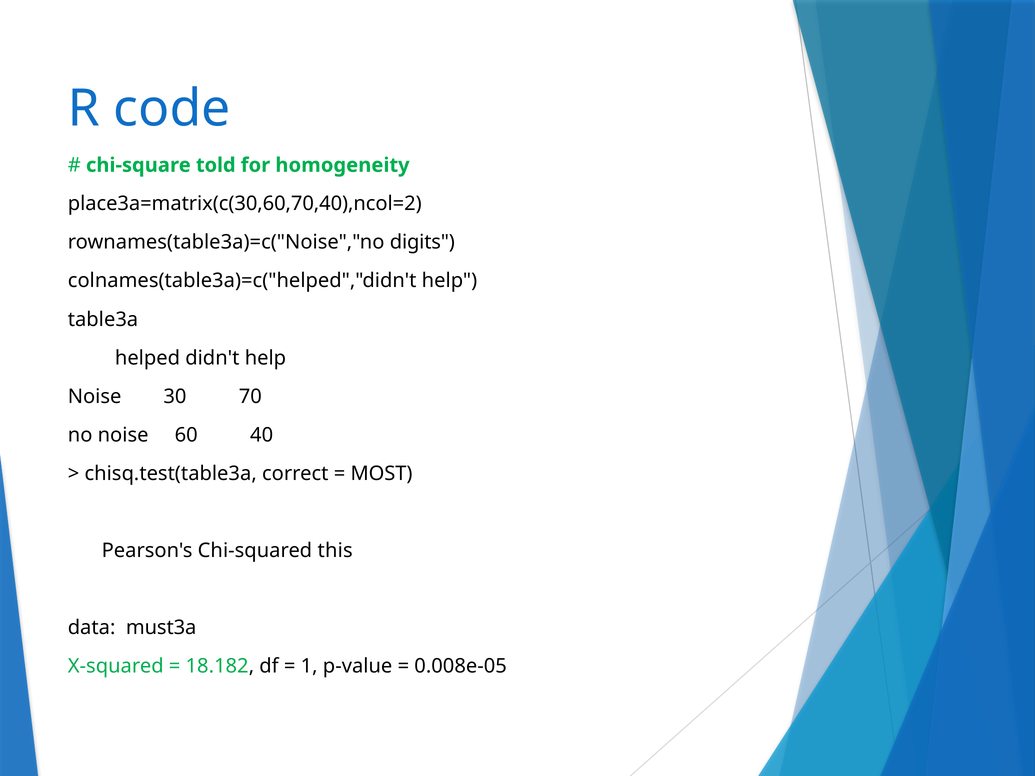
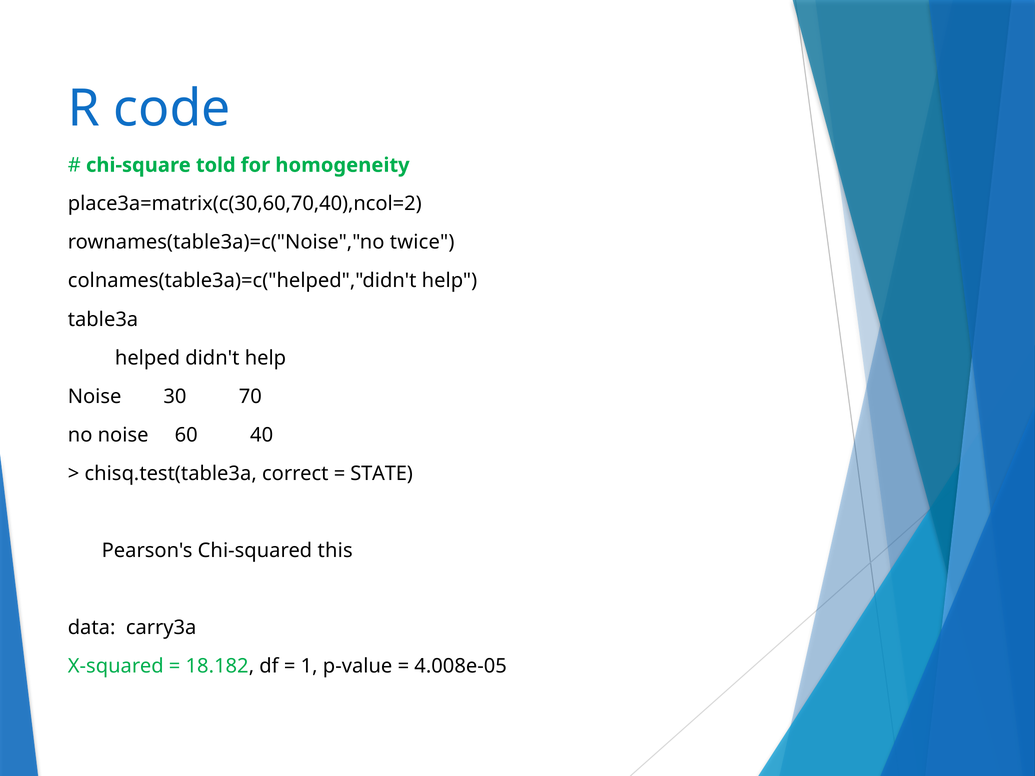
digits: digits -> twice
MOST: MOST -> STATE
must3a: must3a -> carry3a
0.008e-05: 0.008e-05 -> 4.008e-05
